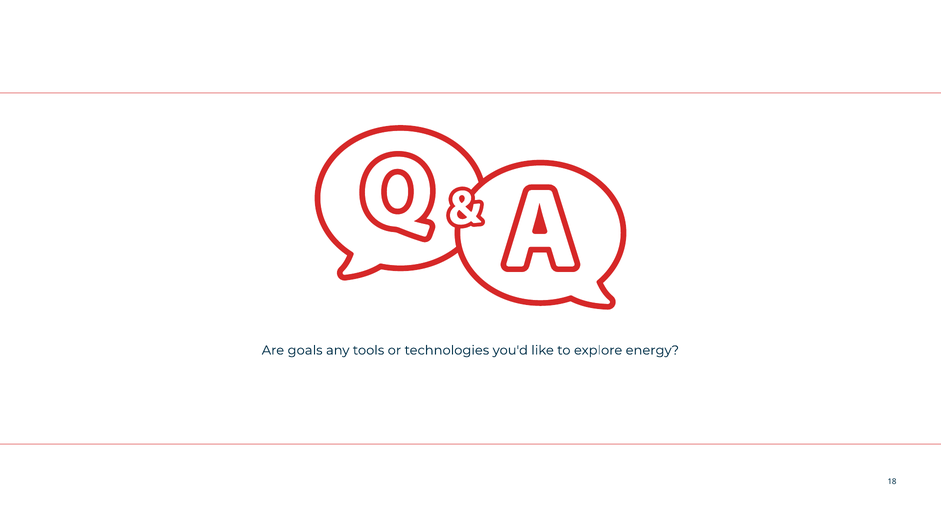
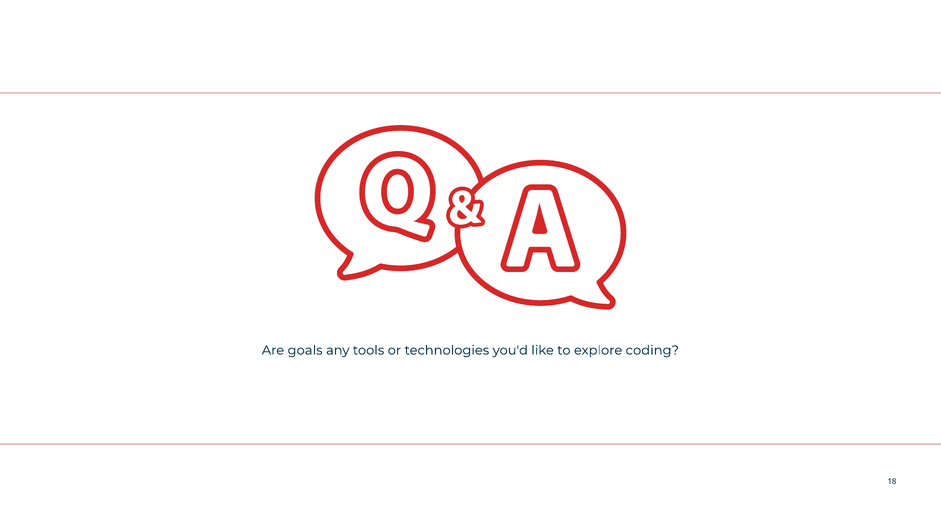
energy: energy -> coding
